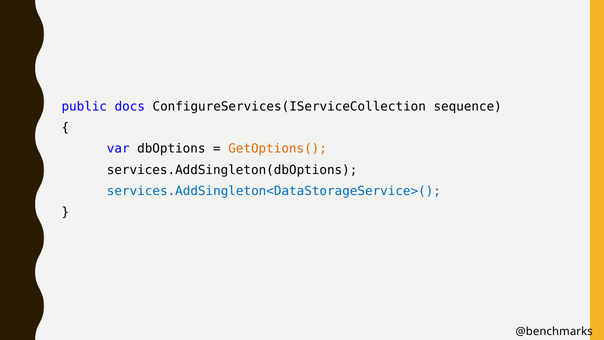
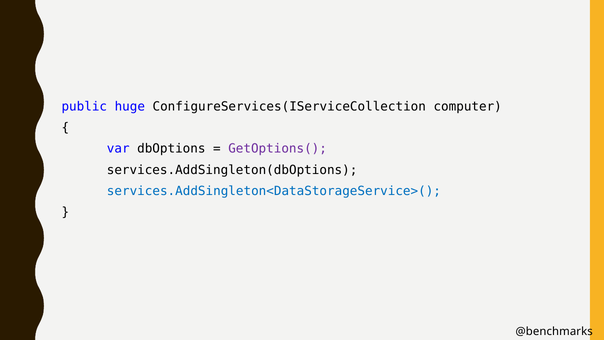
docs: docs -> huge
sequence: sequence -> computer
GetOptions( colour: orange -> purple
